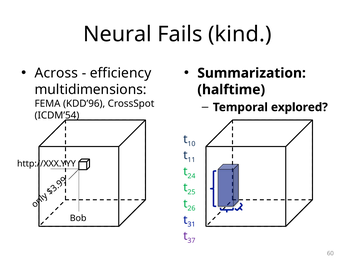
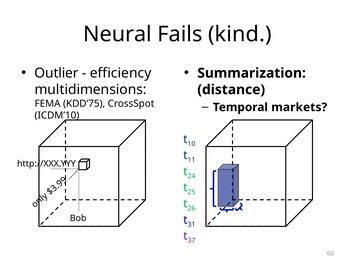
Across: Across -> Outlier
halftime: halftime -> distance
KDD’96: KDD’96 -> KDD’75
explored: explored -> markets
ICDM’54: ICDM’54 -> ICDM’10
